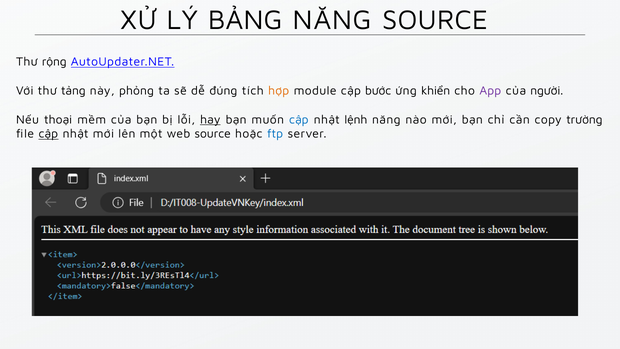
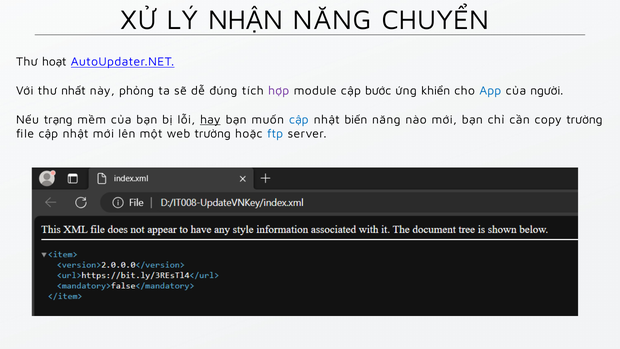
BẢNG: BẢNG -> NHẬN
NĂNG SOURCE: SOURCE -> CHUYỂN
rộng: rộng -> hoạt
tảng: tảng -> nhất
hợp colour: orange -> purple
App colour: purple -> blue
thoại: thoại -> trạng
lệnh: lệnh -> biến
cập at (48, 134) underline: present -> none
web source: source -> trường
